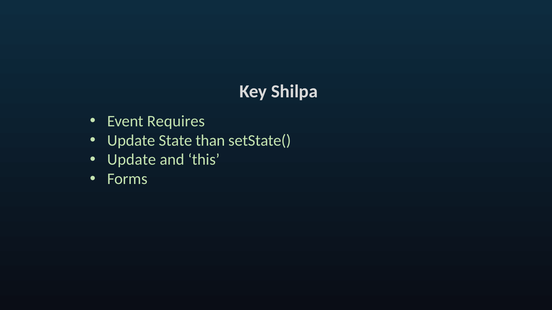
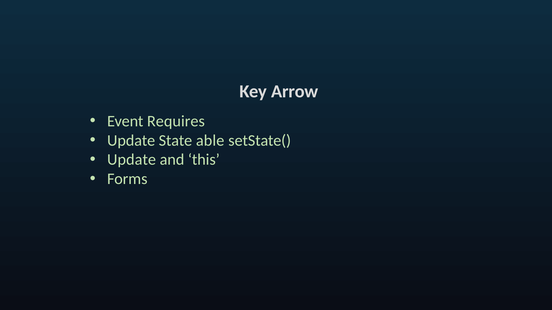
Shilpa: Shilpa -> Arrow
than: than -> able
